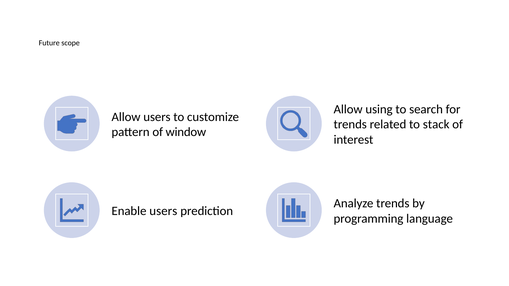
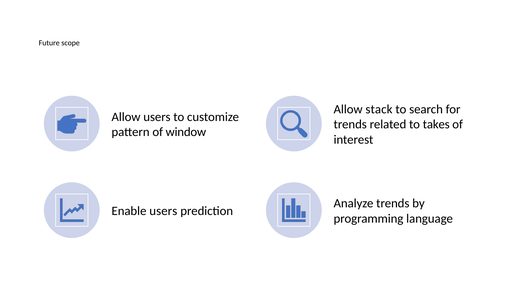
using: using -> stack
stack: stack -> takes
